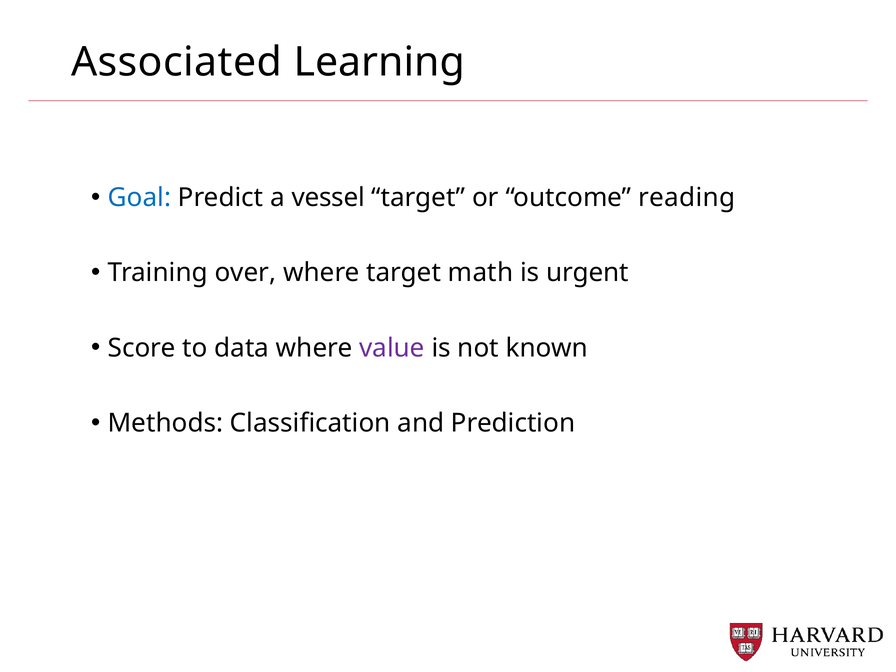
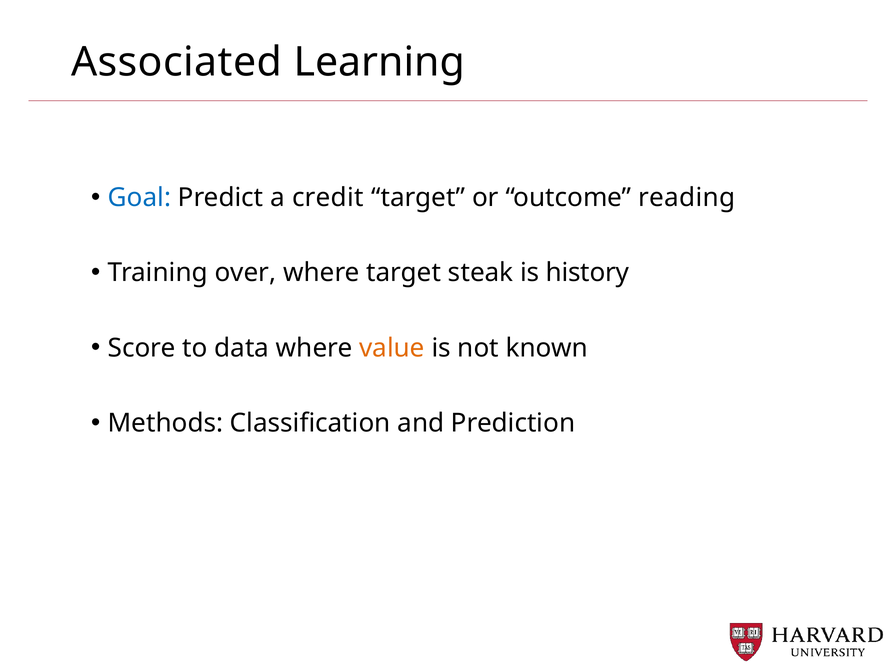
vessel: vessel -> credit
math: math -> steak
urgent: urgent -> history
value colour: purple -> orange
